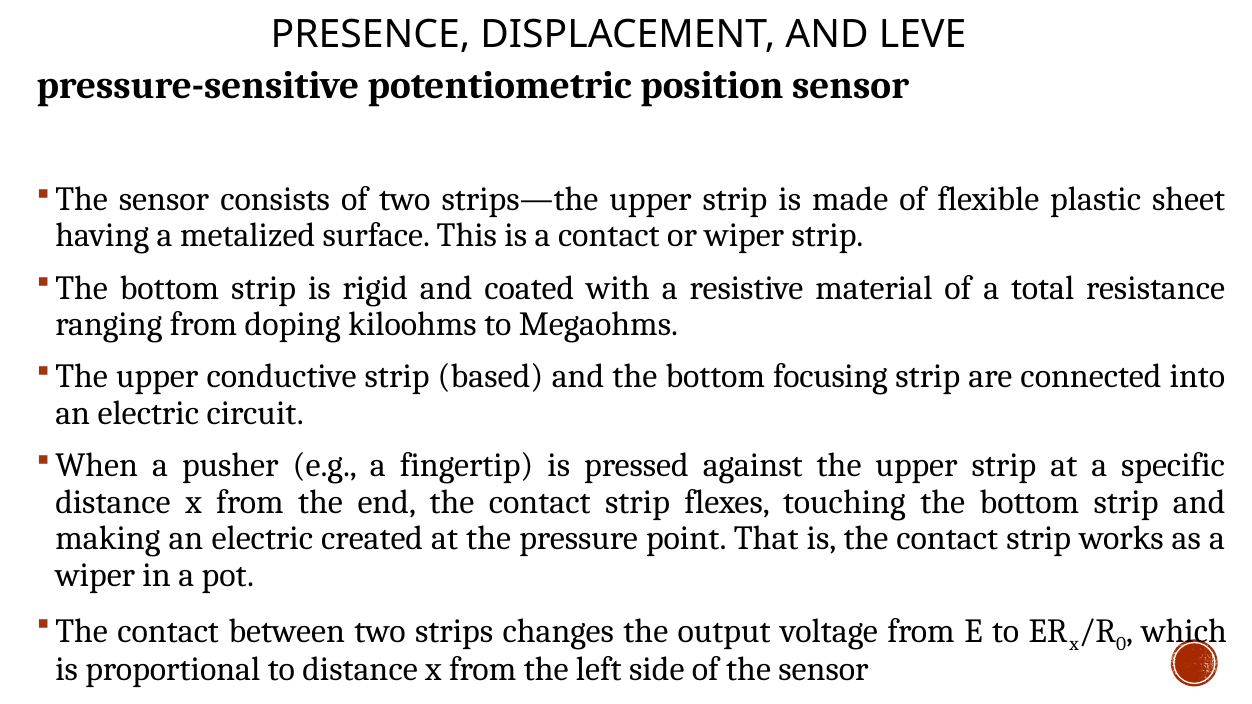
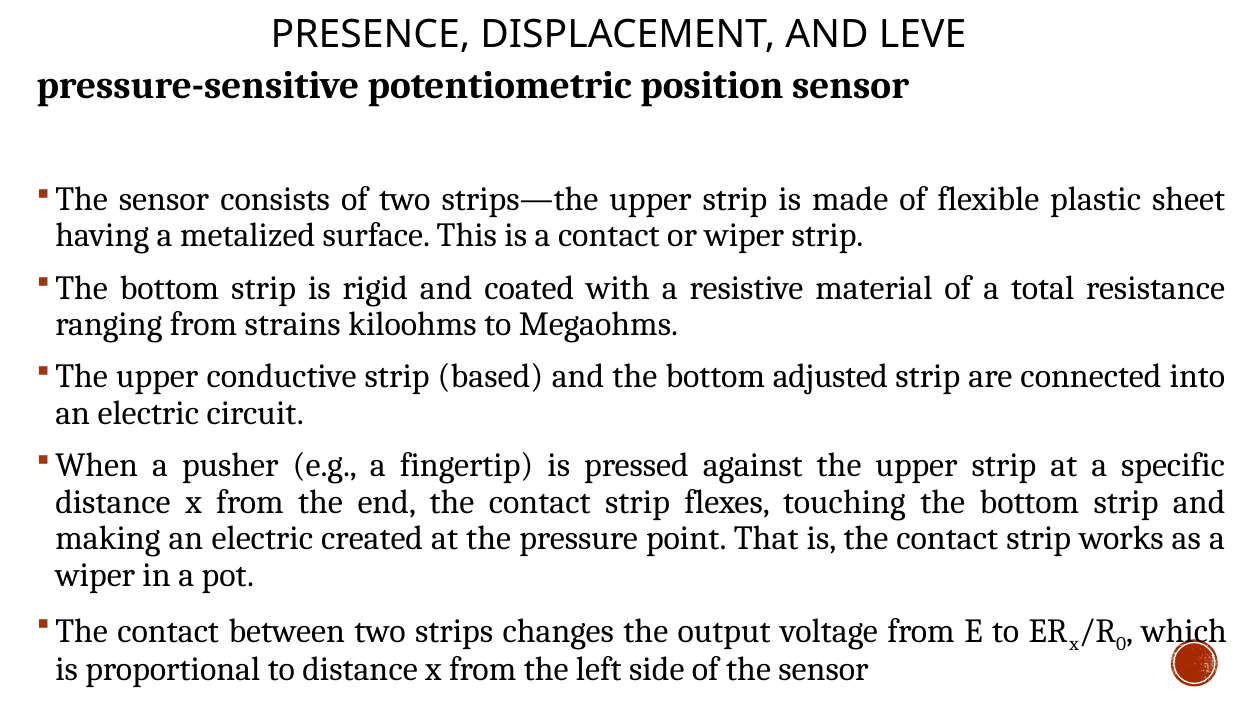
doping: doping -> strains
focusing: focusing -> adjusted
